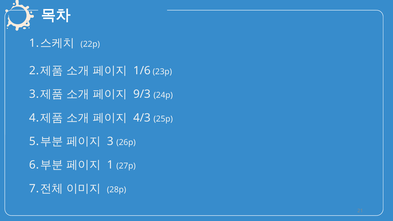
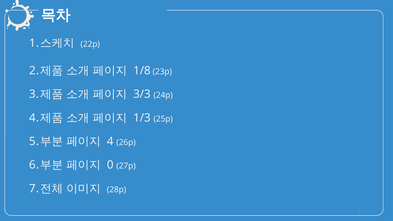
1/6: 1/6 -> 1/8
9/3: 9/3 -> 3/3
4/3: 4/3 -> 1/3
3 at (110, 141): 3 -> 4
1 at (110, 165): 1 -> 0
